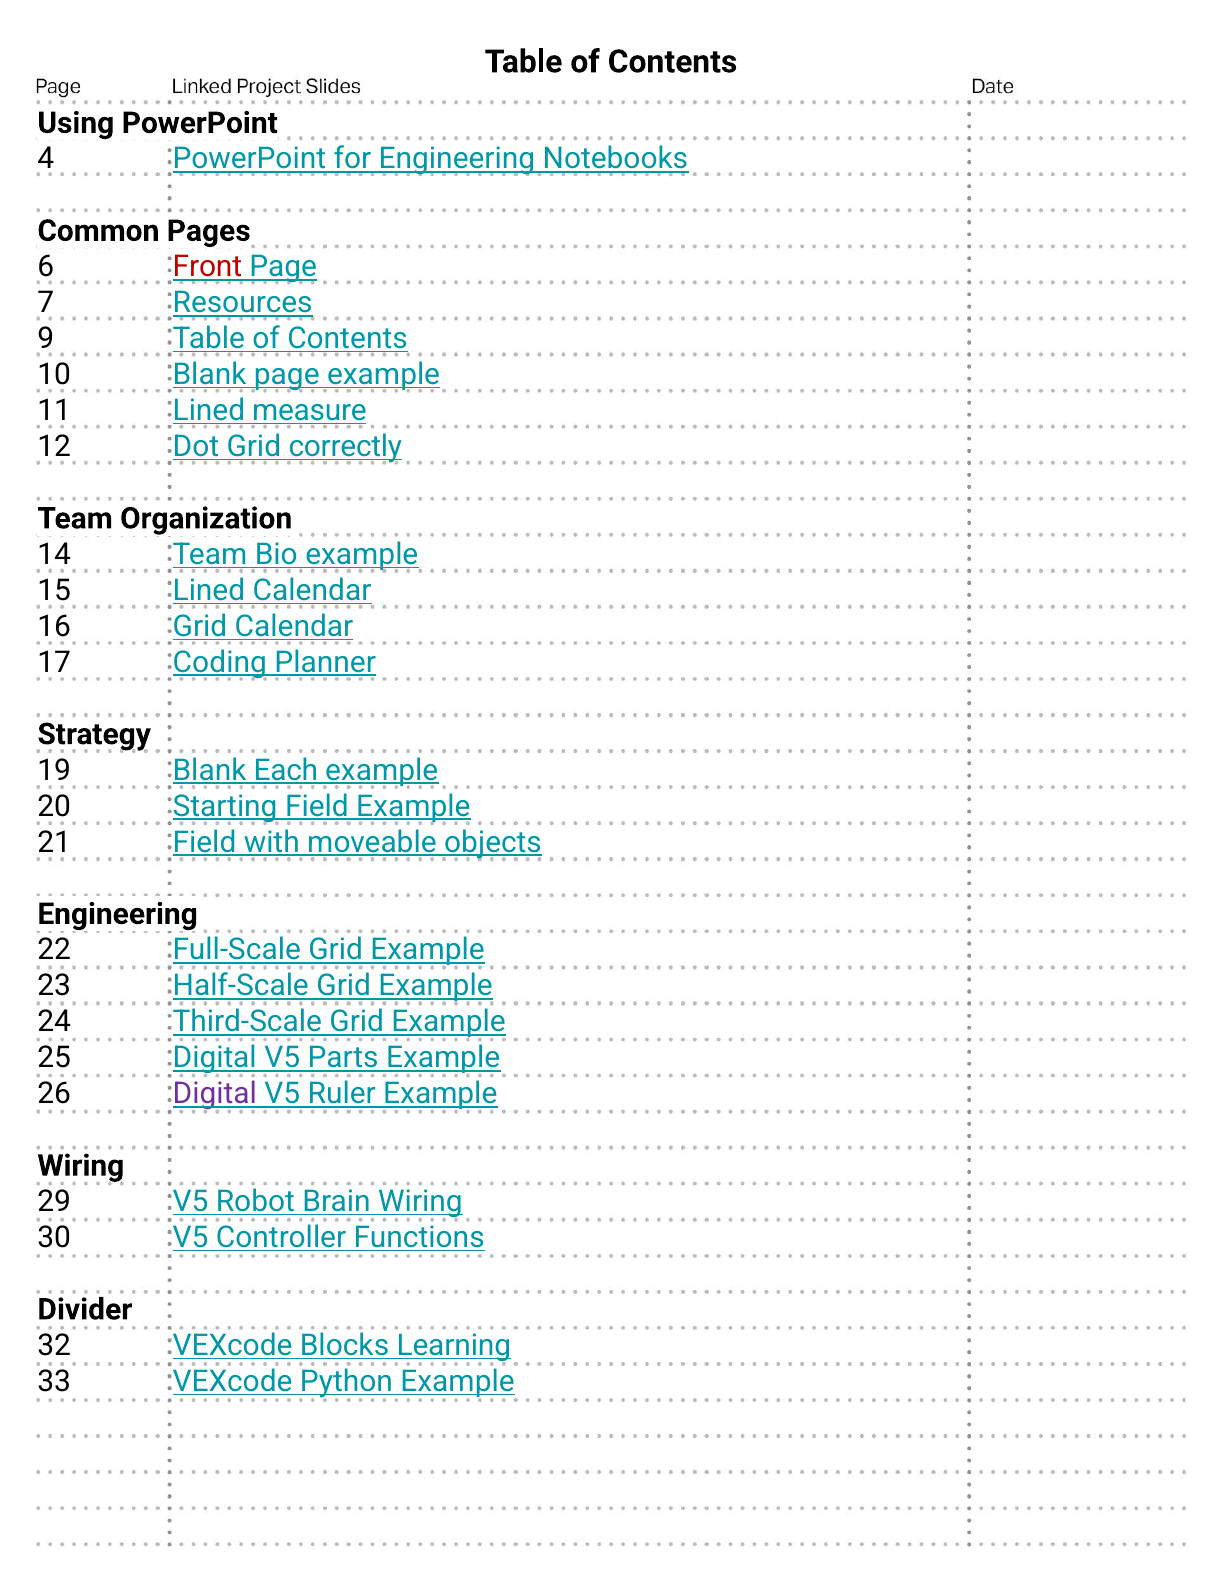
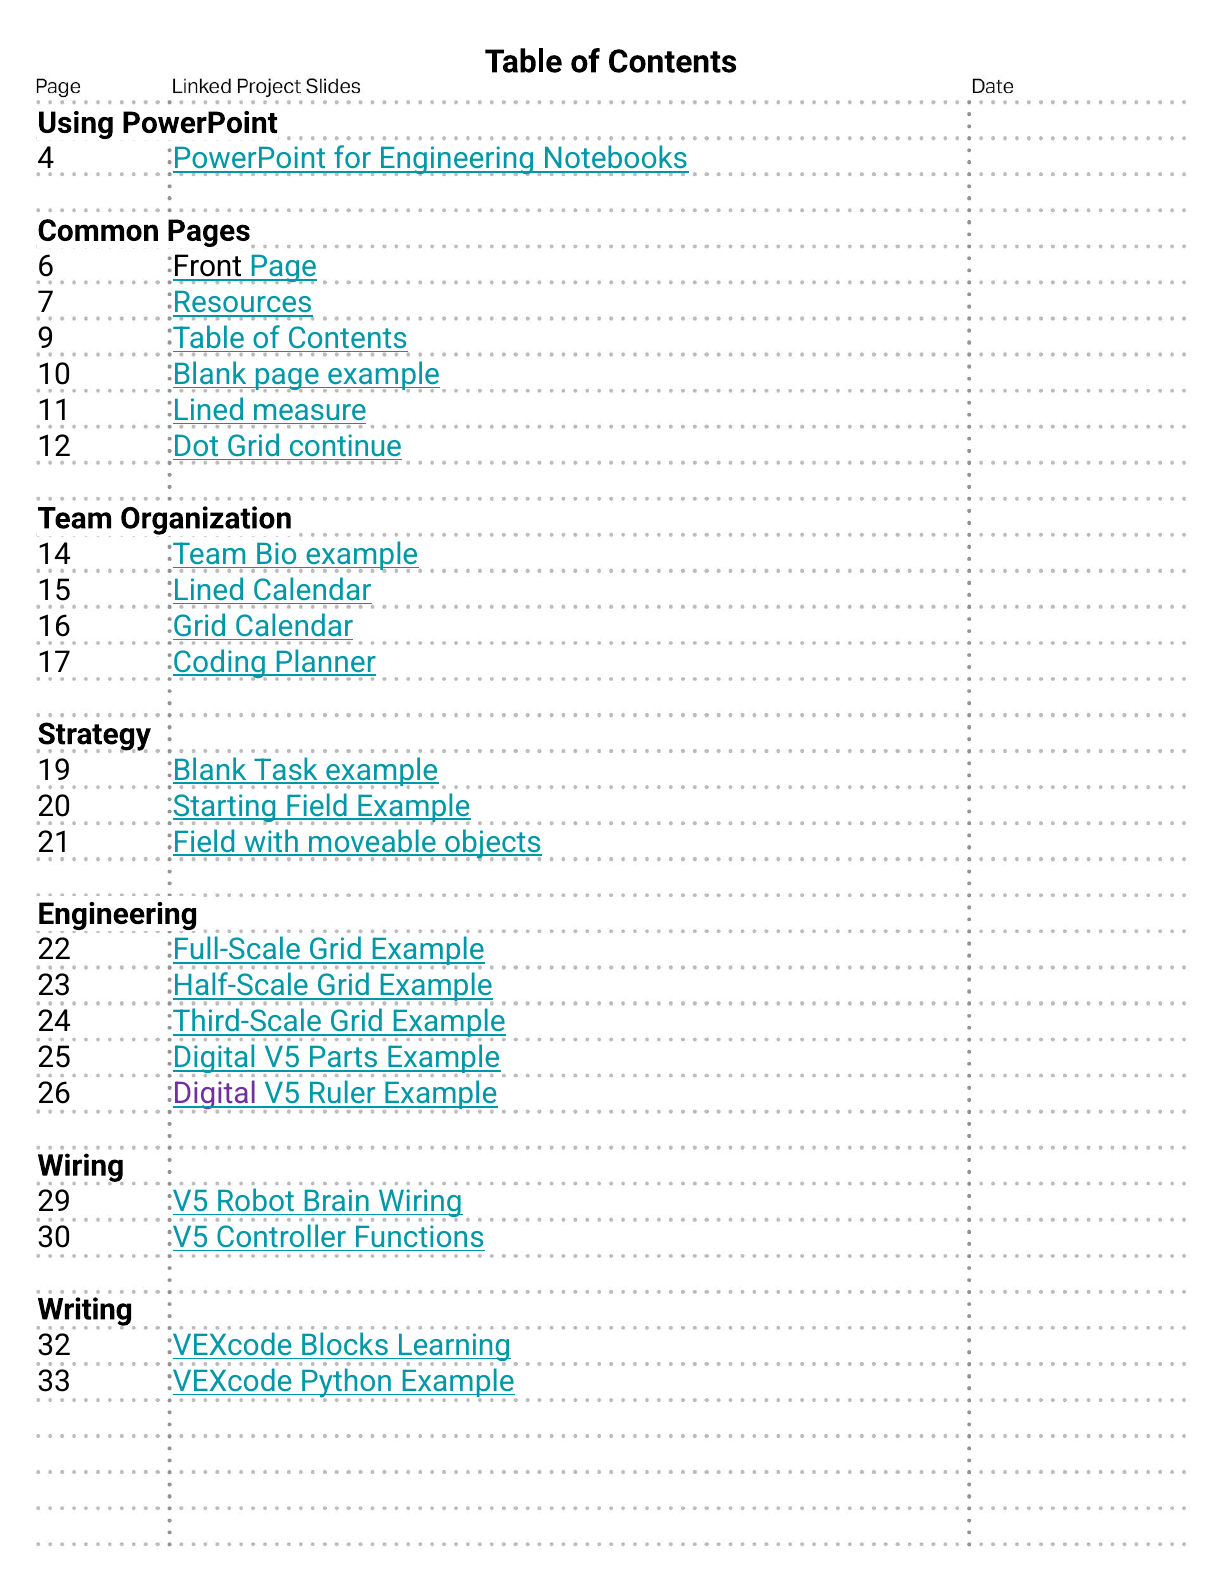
Front colour: red -> black
correctly: correctly -> continue
Each: Each -> Task
Divider: Divider -> Writing
